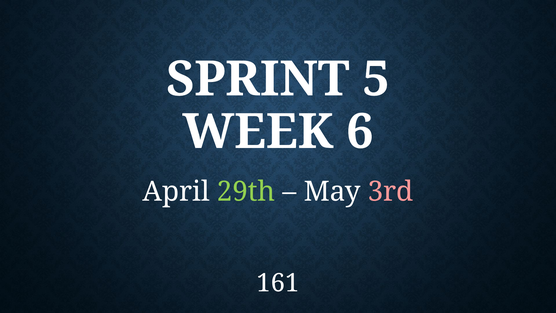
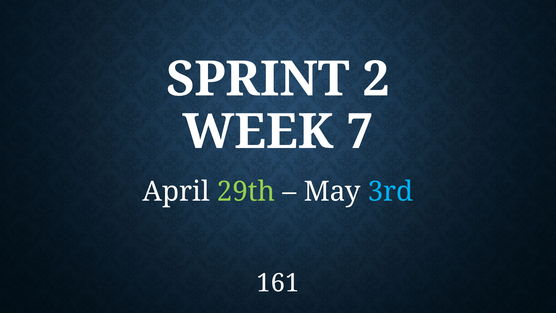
5: 5 -> 2
6: 6 -> 7
3rd colour: pink -> light blue
